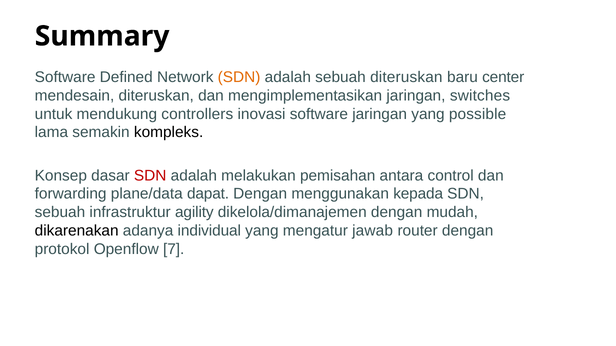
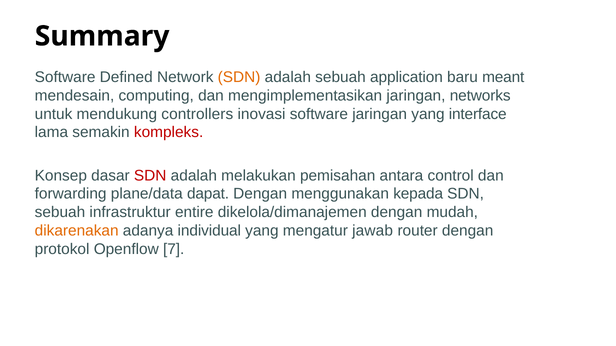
sebuah diteruskan: diteruskan -> application
center: center -> meant
mendesain diteruskan: diteruskan -> computing
switches: switches -> networks
possible: possible -> interface
kompleks colour: black -> red
agility: agility -> entire
dikarenakan colour: black -> orange
